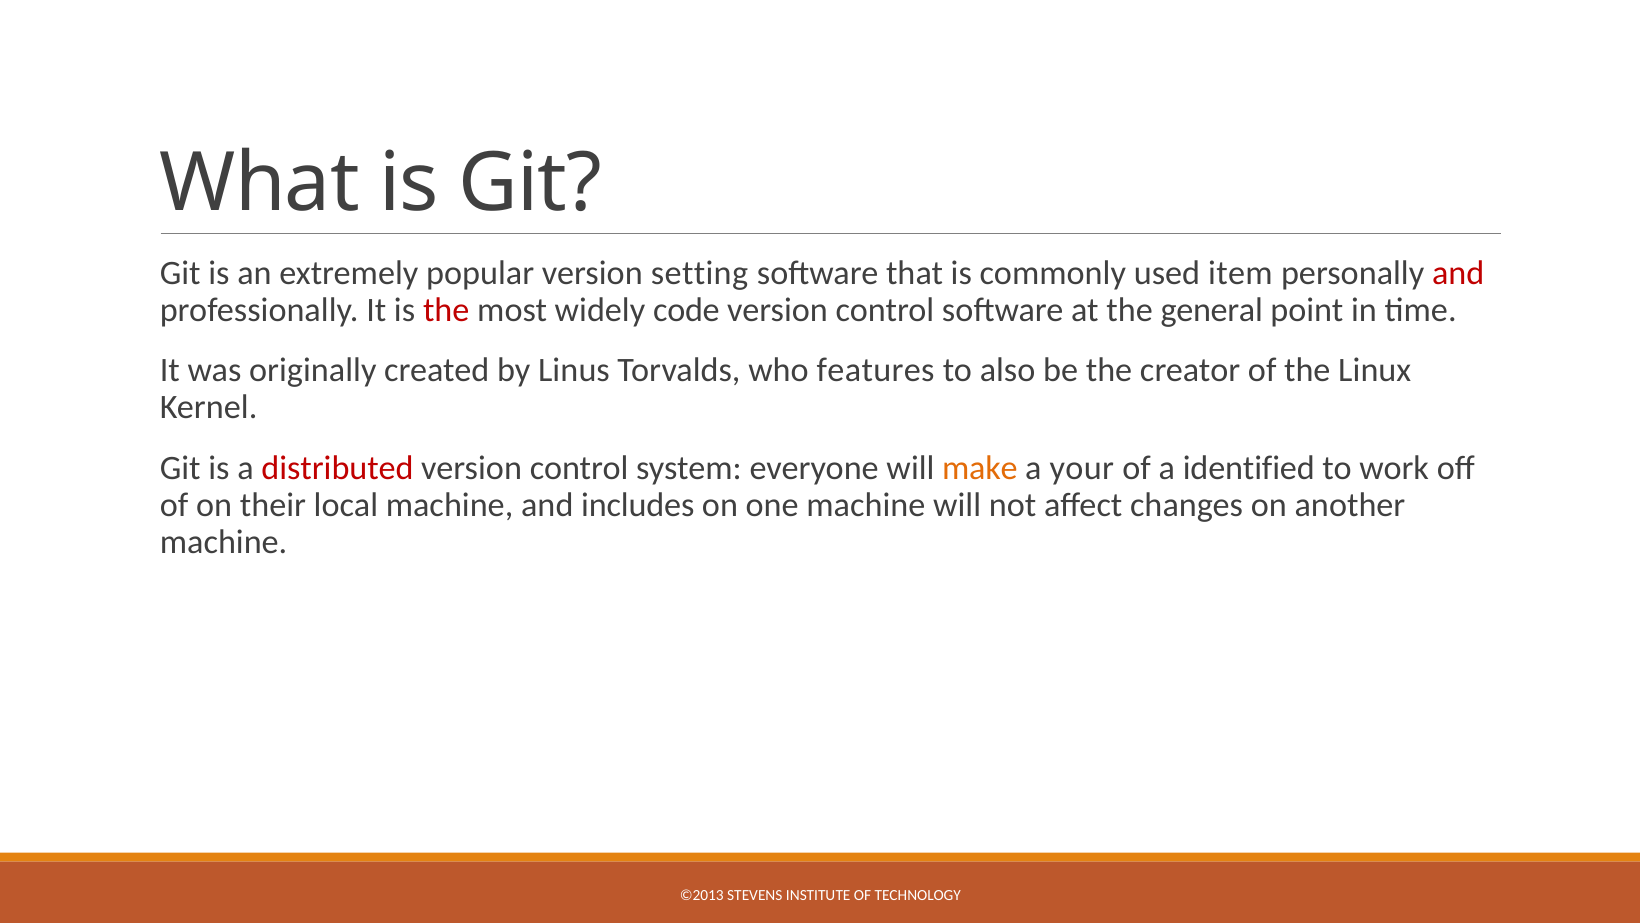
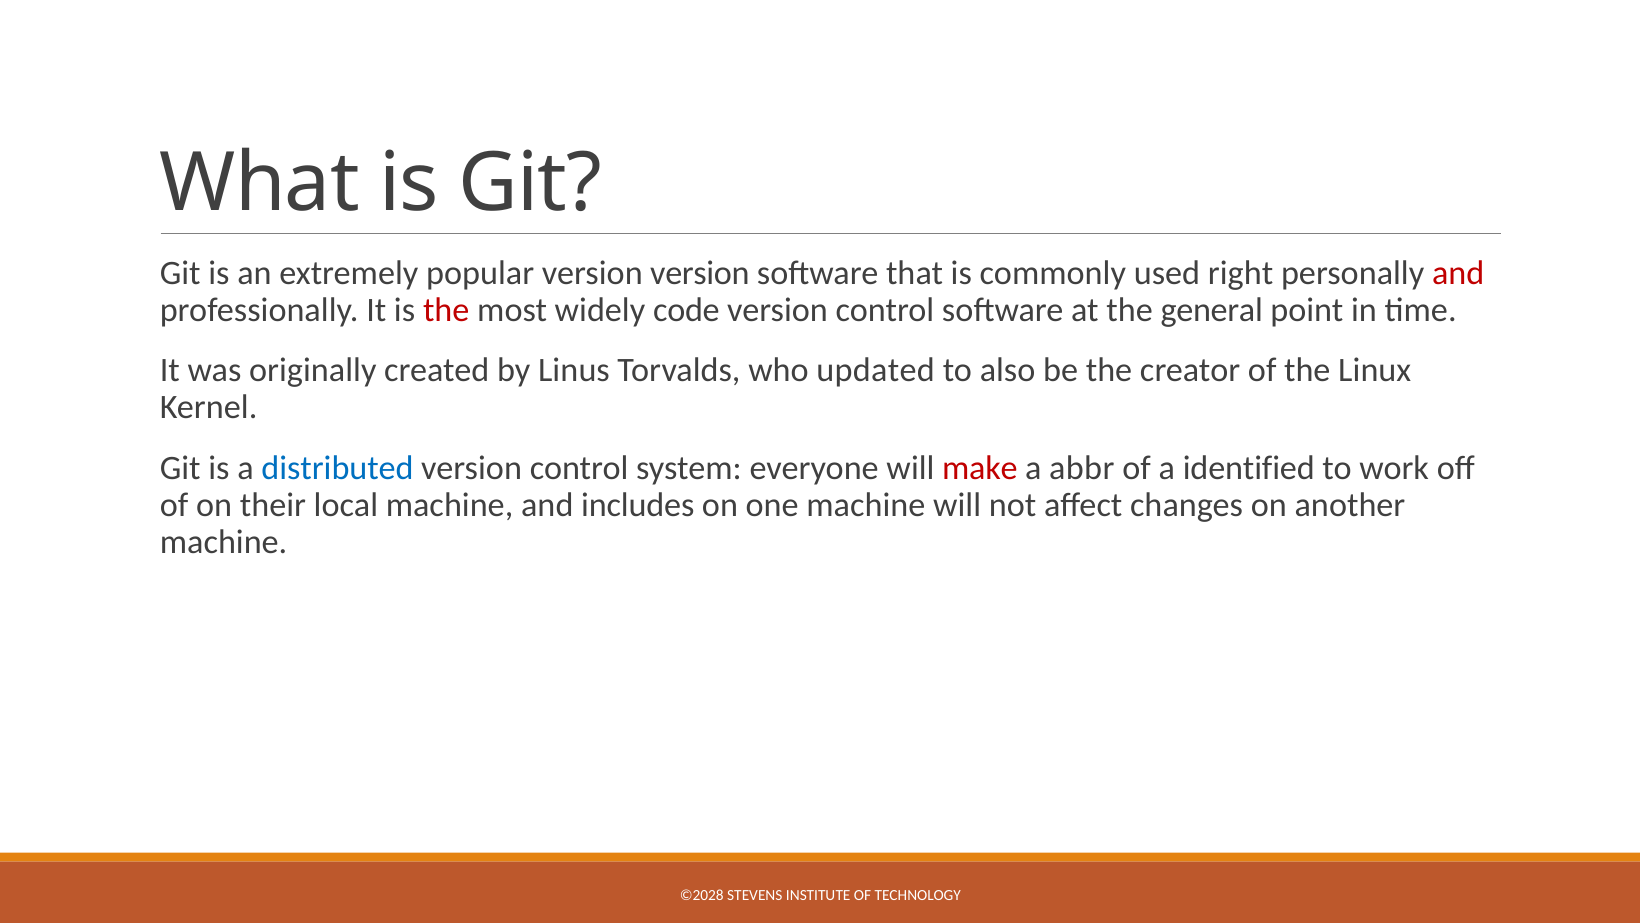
version setting: setting -> version
item: item -> right
features: features -> updated
distributed colour: red -> blue
make colour: orange -> red
your: your -> abbr
©2013: ©2013 -> ©2028
